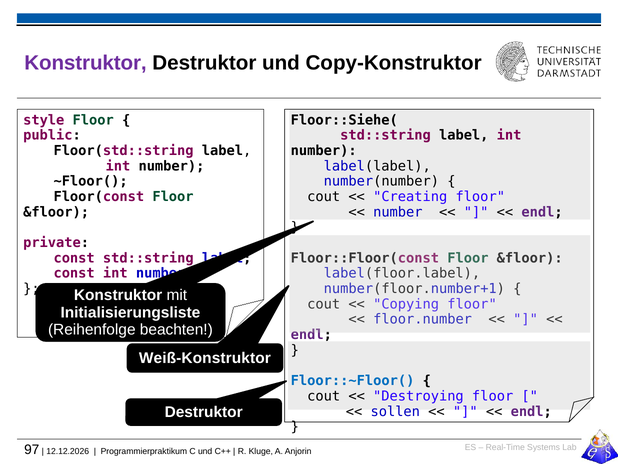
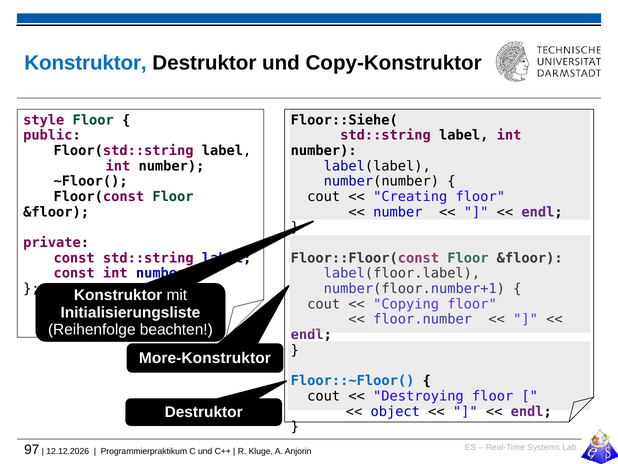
Konstruktor at (85, 63) colour: purple -> blue
Weiß-Konstruktor: Weiß-Konstruktor -> More-Konstruktor
sollen: sollen -> object
